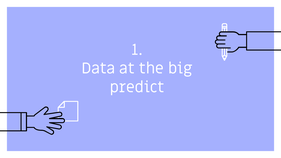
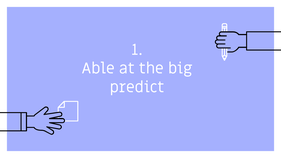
Data: Data -> Able
